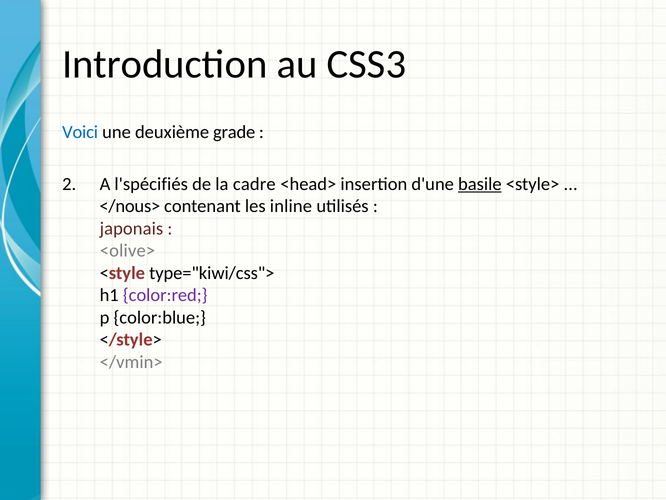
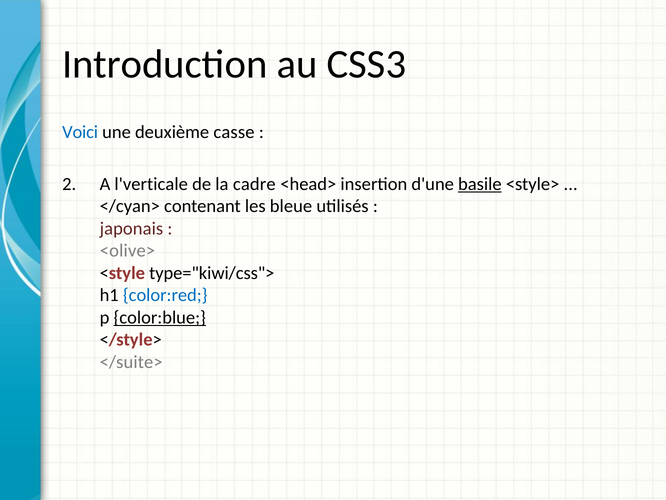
grade: grade -> casse
l'spécifiés: l'spécifiés -> l'verticale
</nous>: </nous> -> </cyan>
inline: inline -> bleue
color:red colour: purple -> blue
color:blue underline: none -> present
</vmin>: </vmin> -> </suite>
